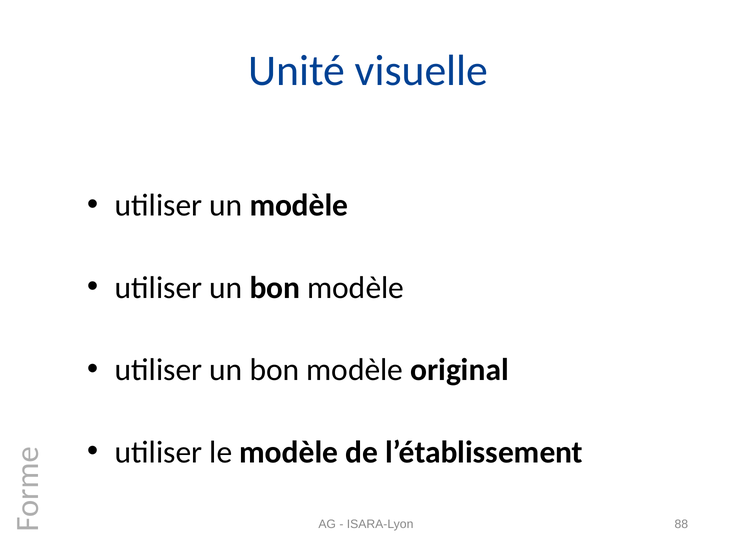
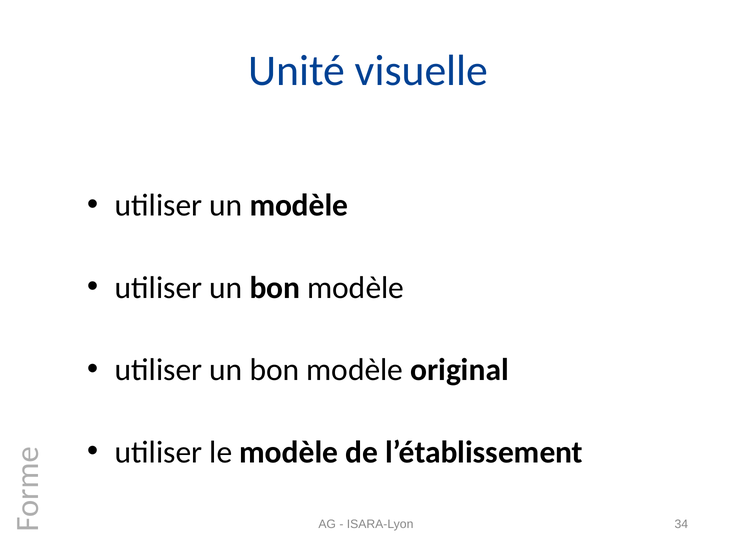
88: 88 -> 34
